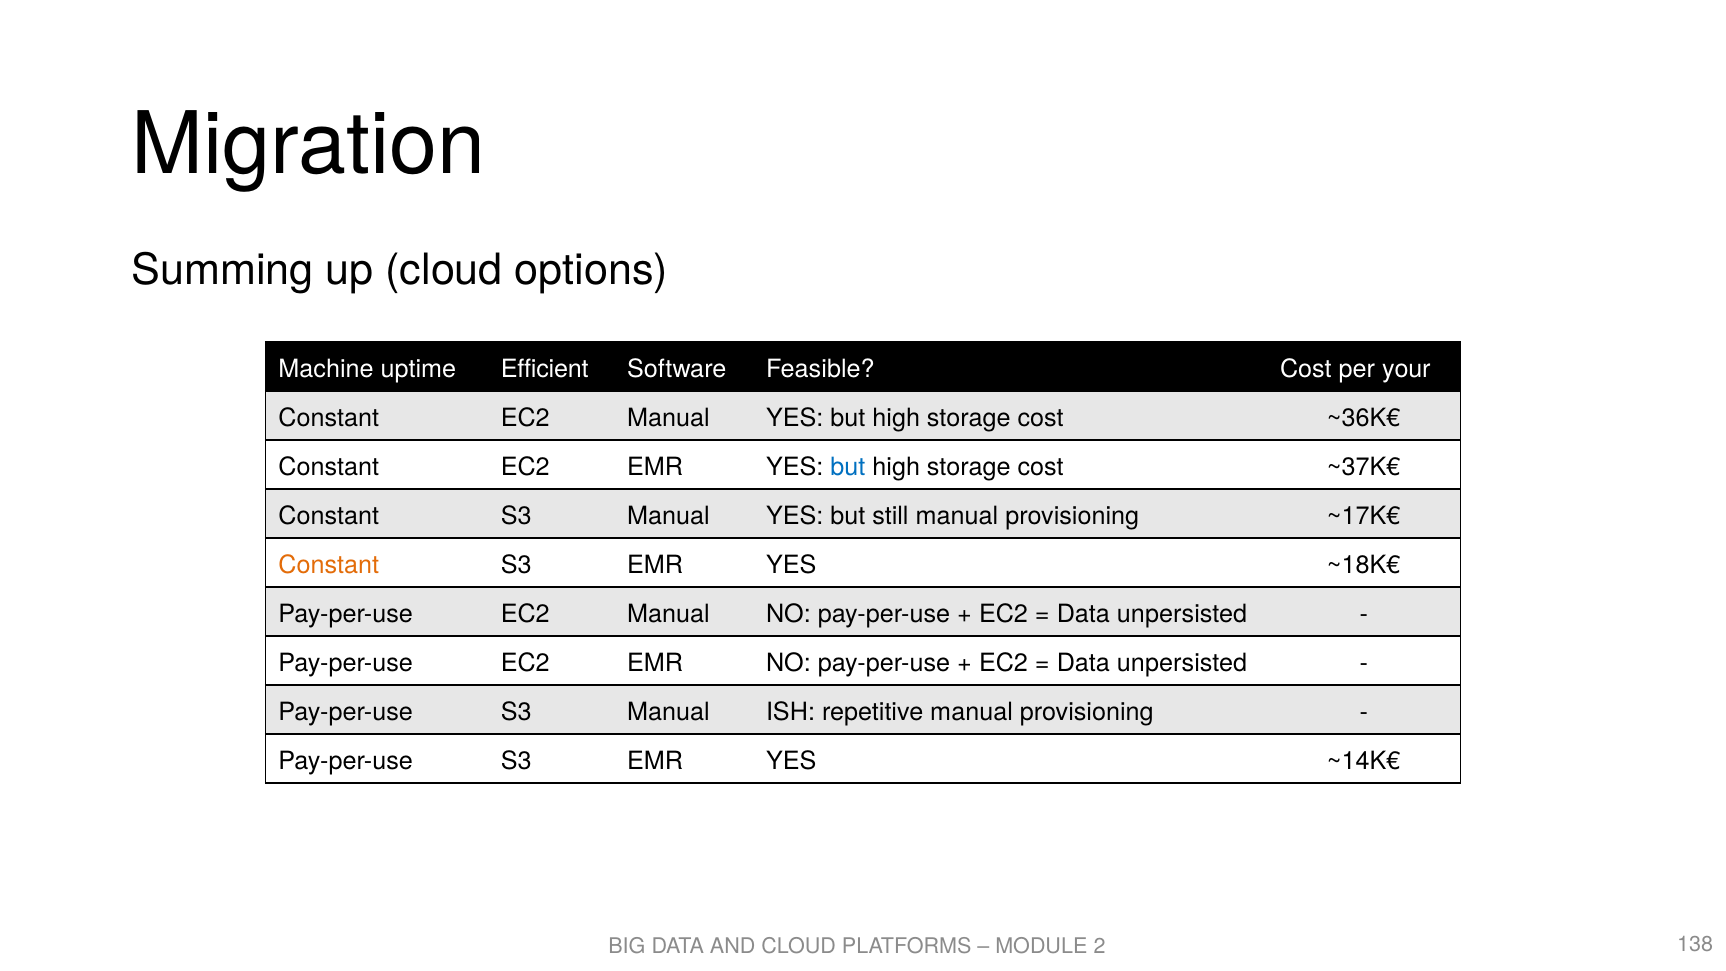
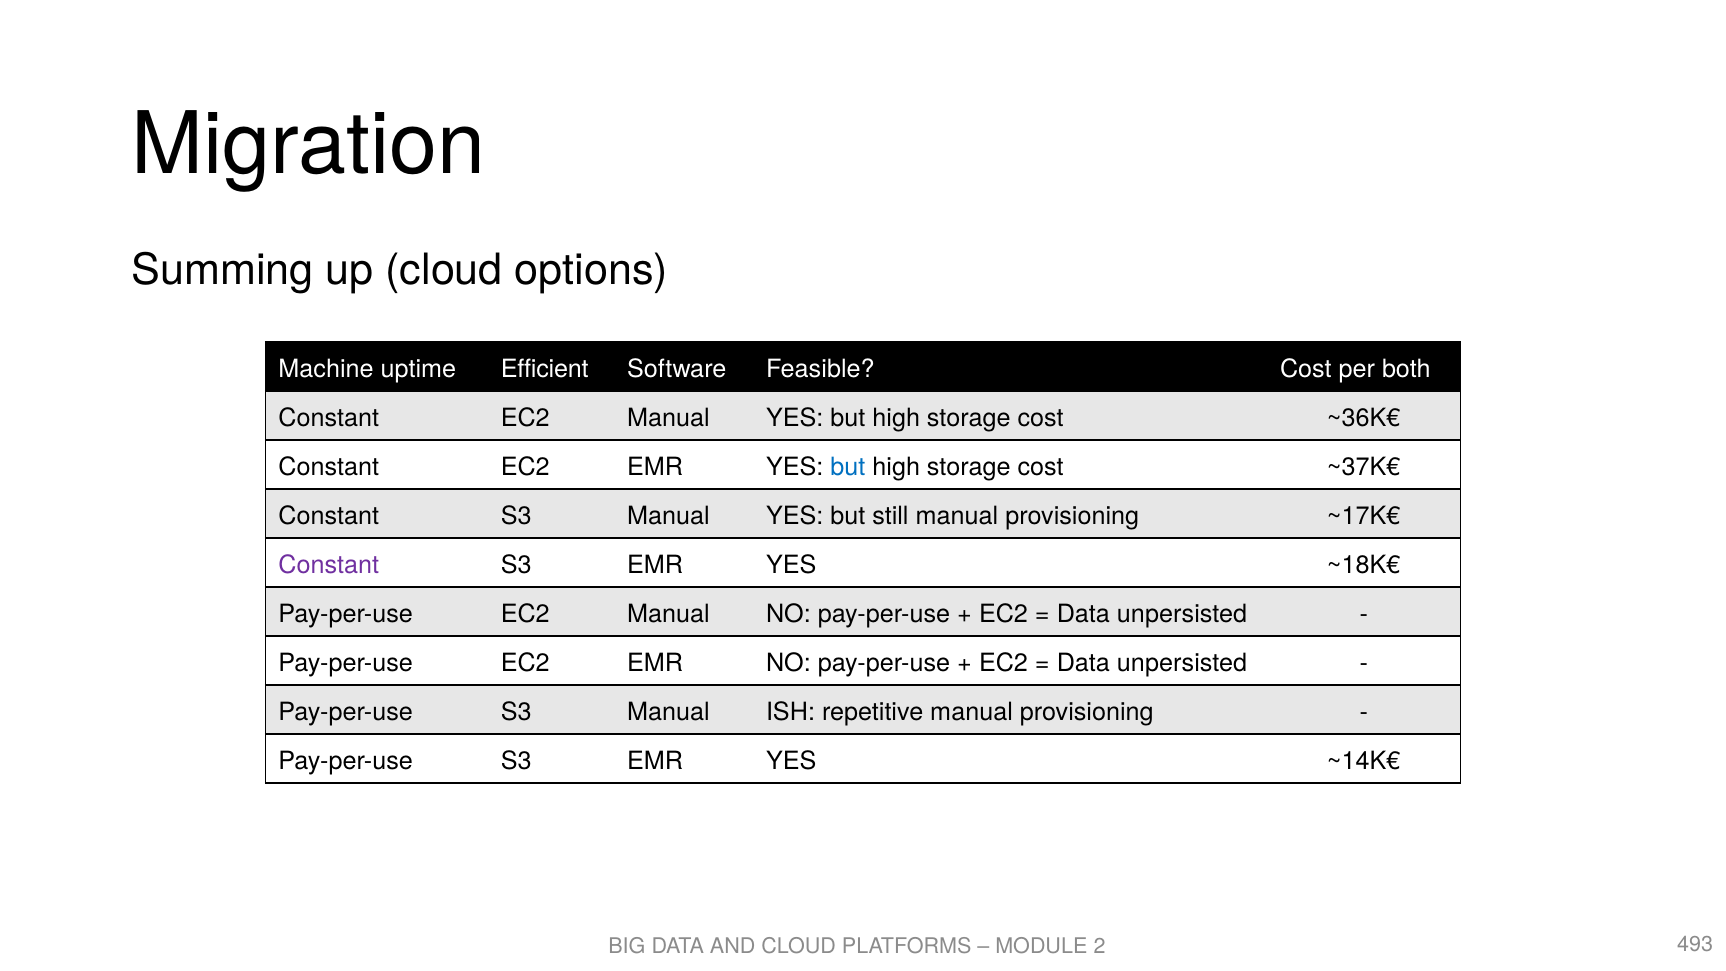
your: your -> both
Constant at (329, 565) colour: orange -> purple
138: 138 -> 493
